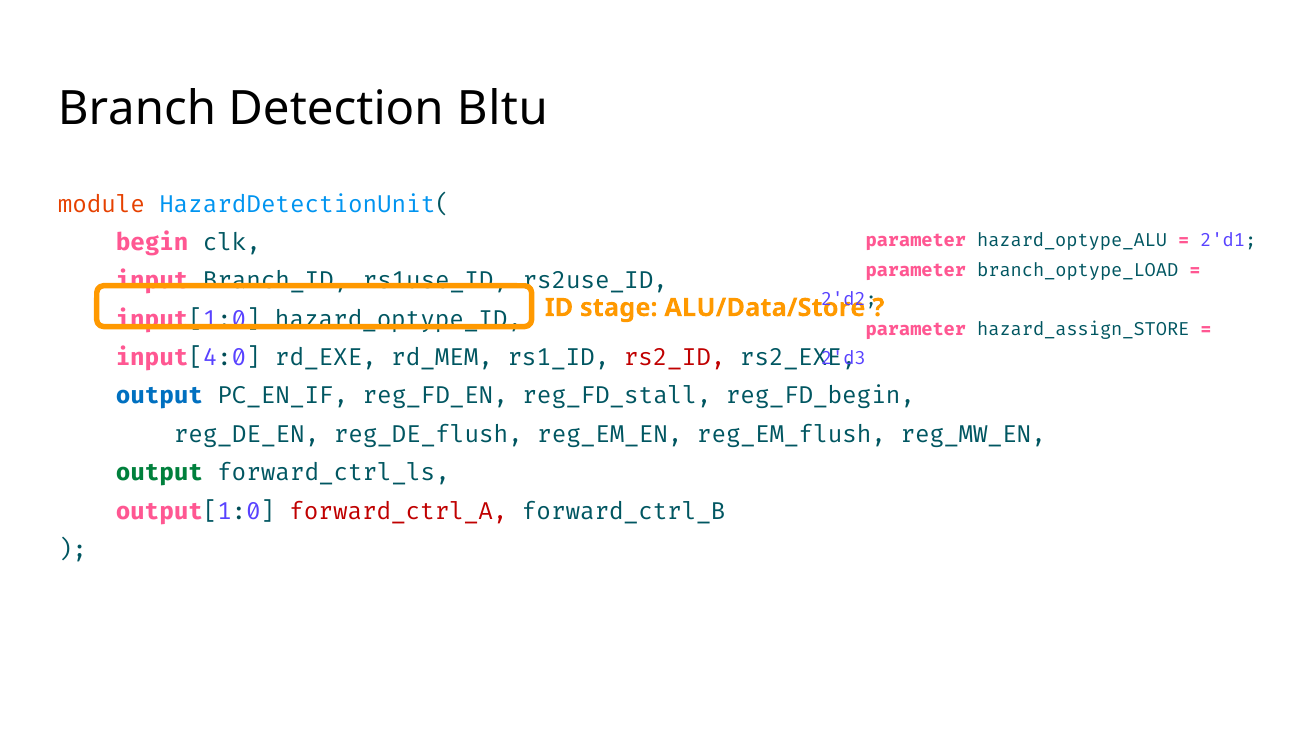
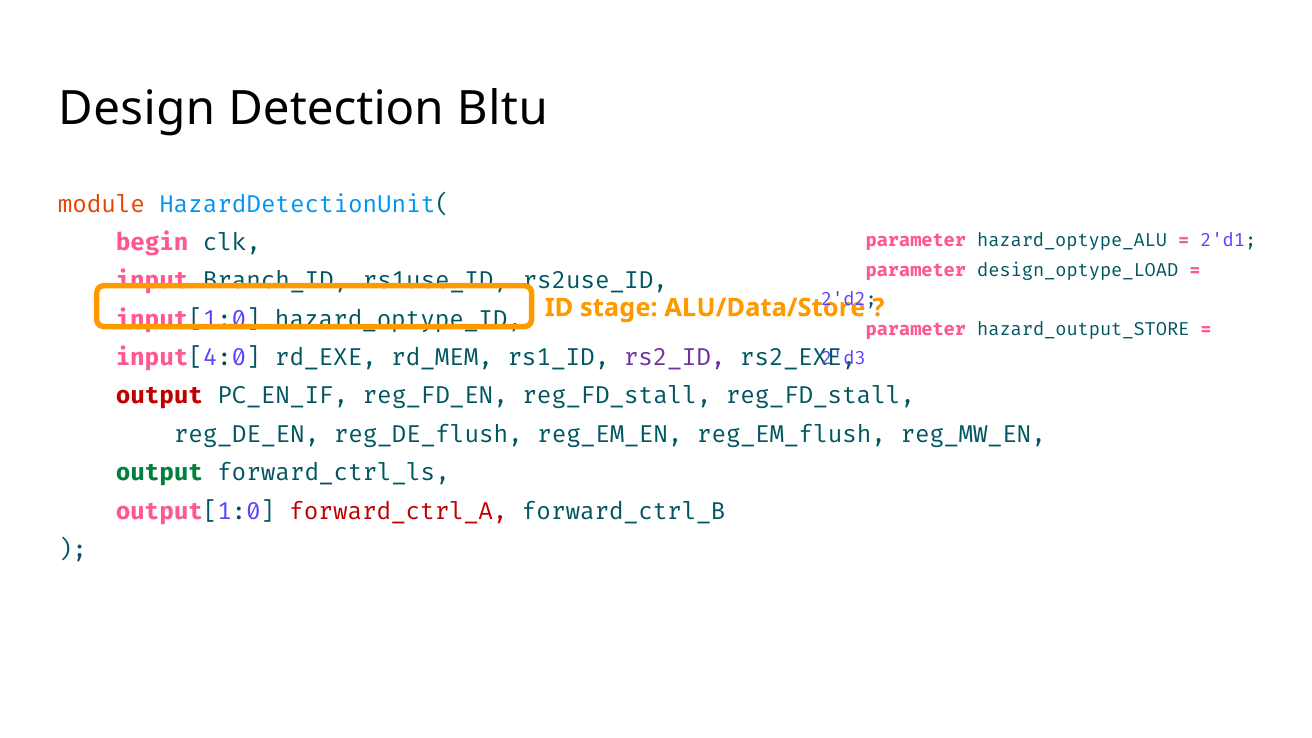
Branch: Branch -> Design
branch_optype_LOAD: branch_optype_LOAD -> design_optype_LOAD
hazard_assign_STORE: hazard_assign_STORE -> hazard_output_STORE
rs2_ID colour: red -> purple
output at (159, 396) colour: blue -> red
reg_FD_stall reg_FD_begin: reg_FD_begin -> reg_FD_stall
